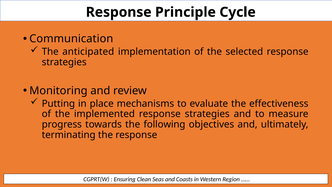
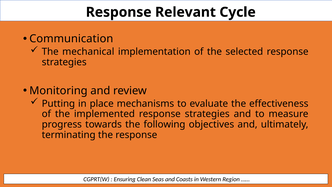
Principle: Principle -> Relevant
anticipated: anticipated -> mechanical
